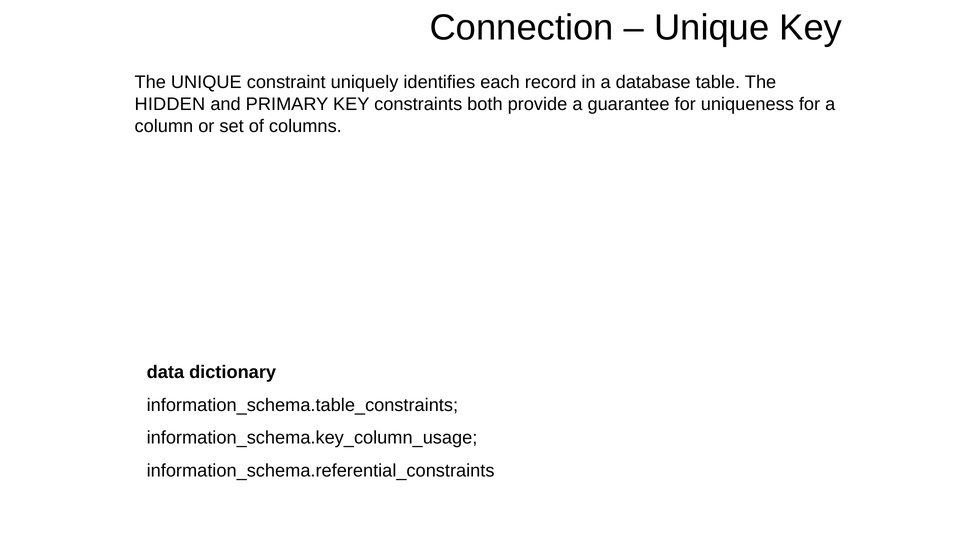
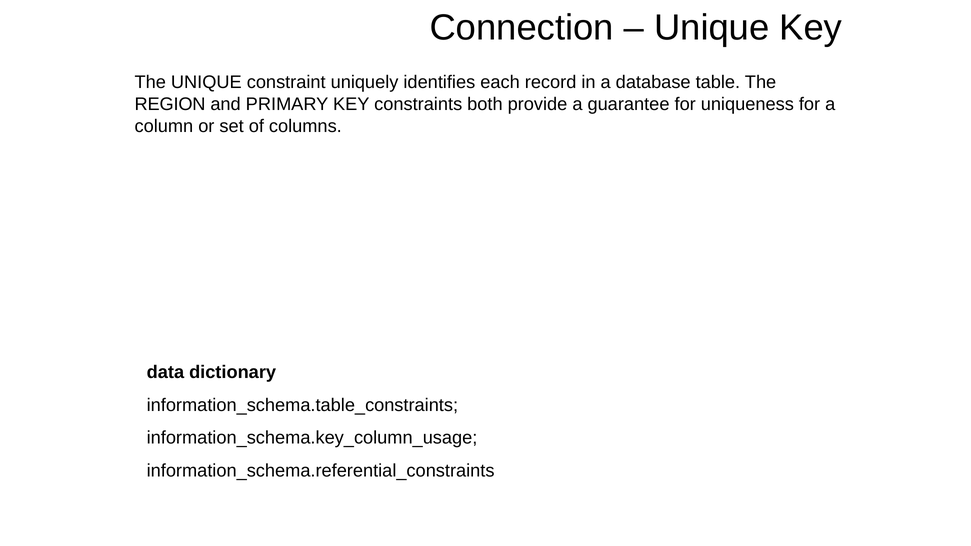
HIDDEN: HIDDEN -> REGION
